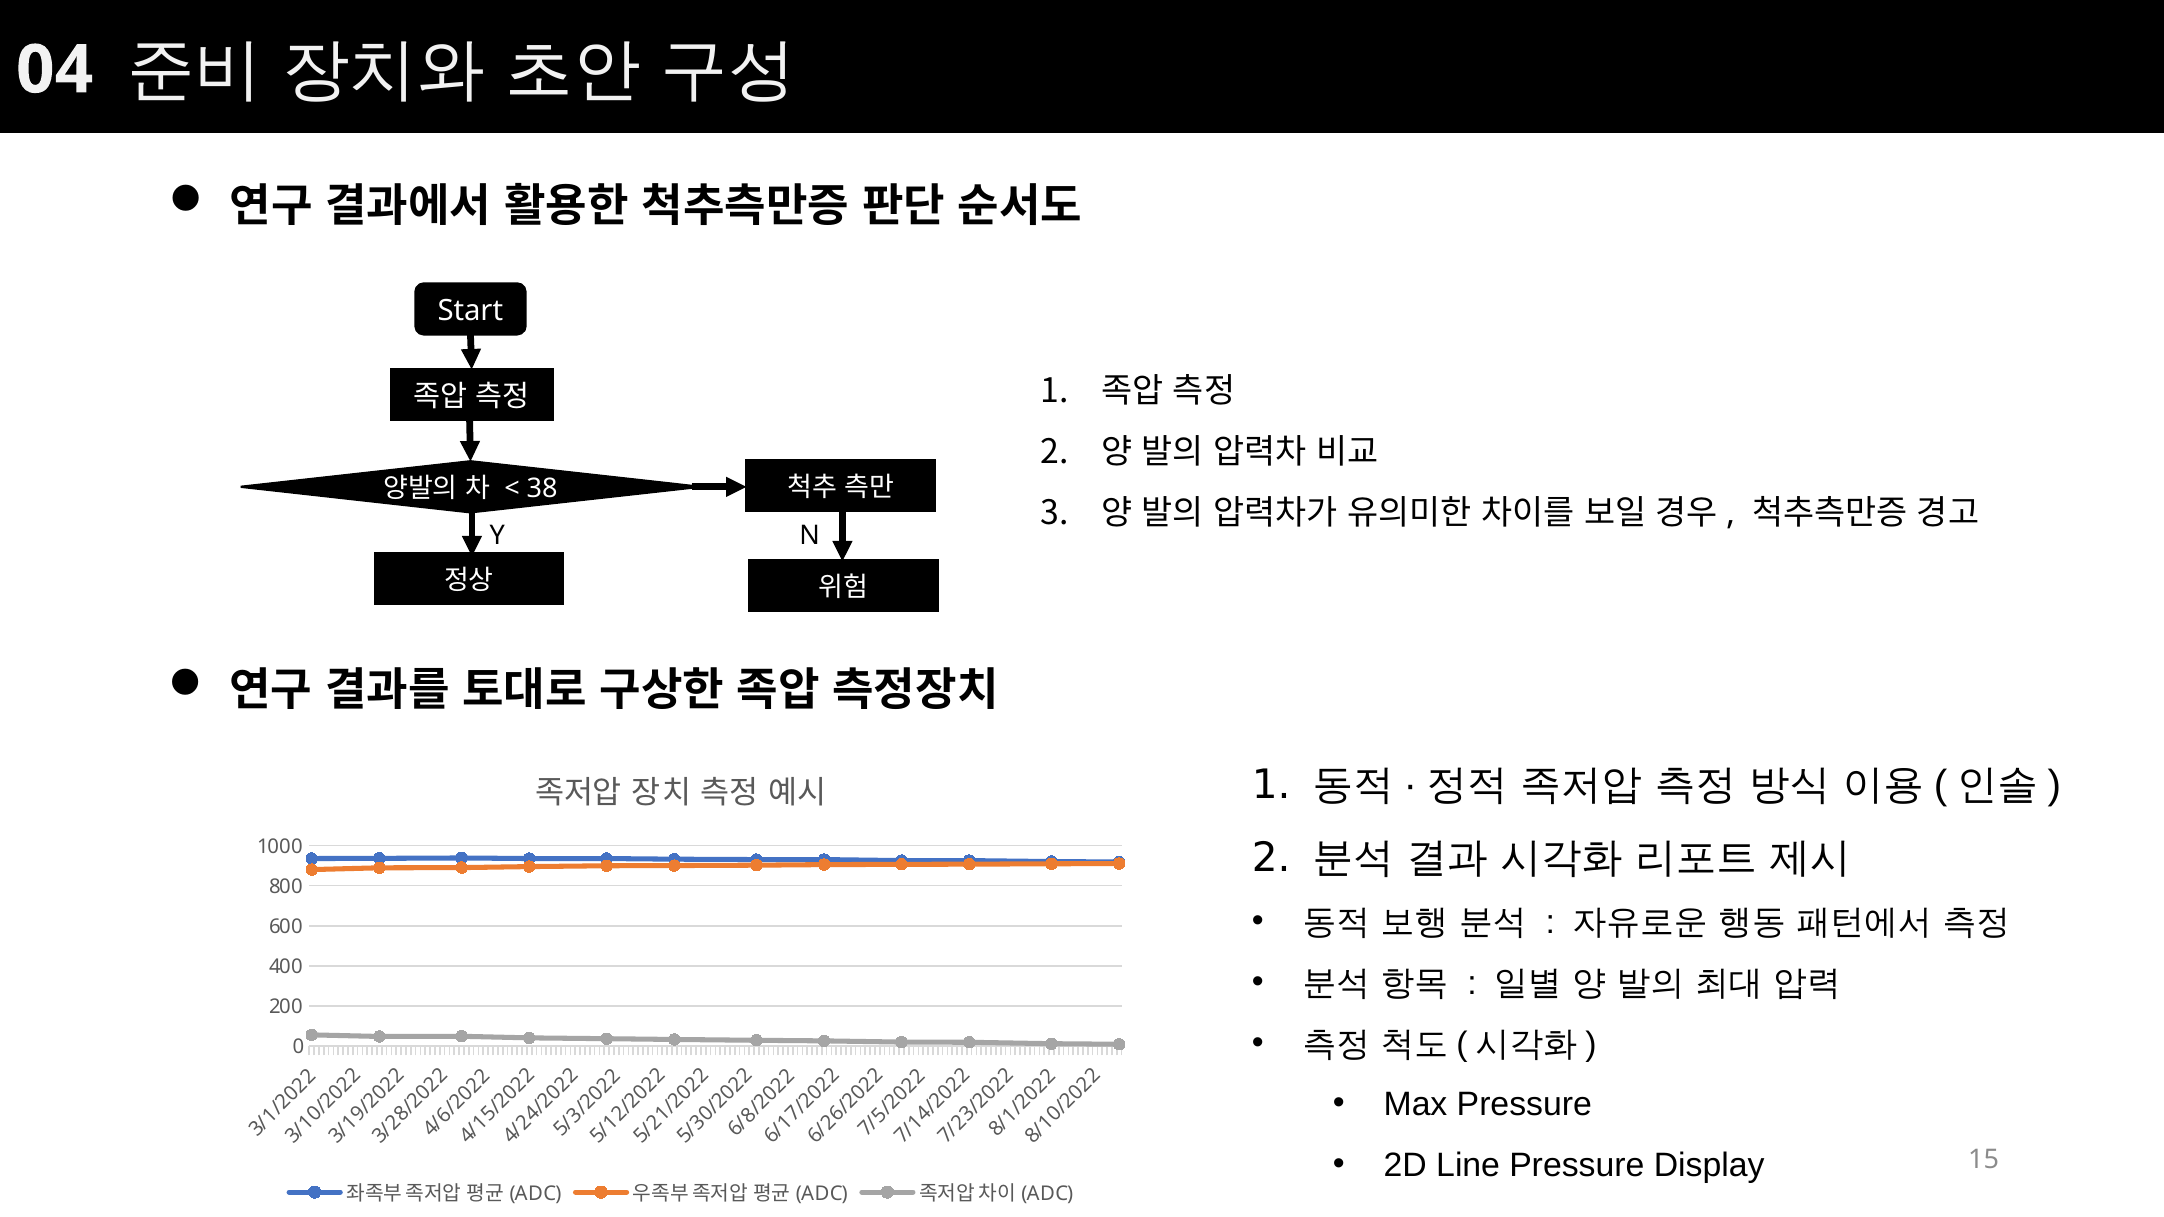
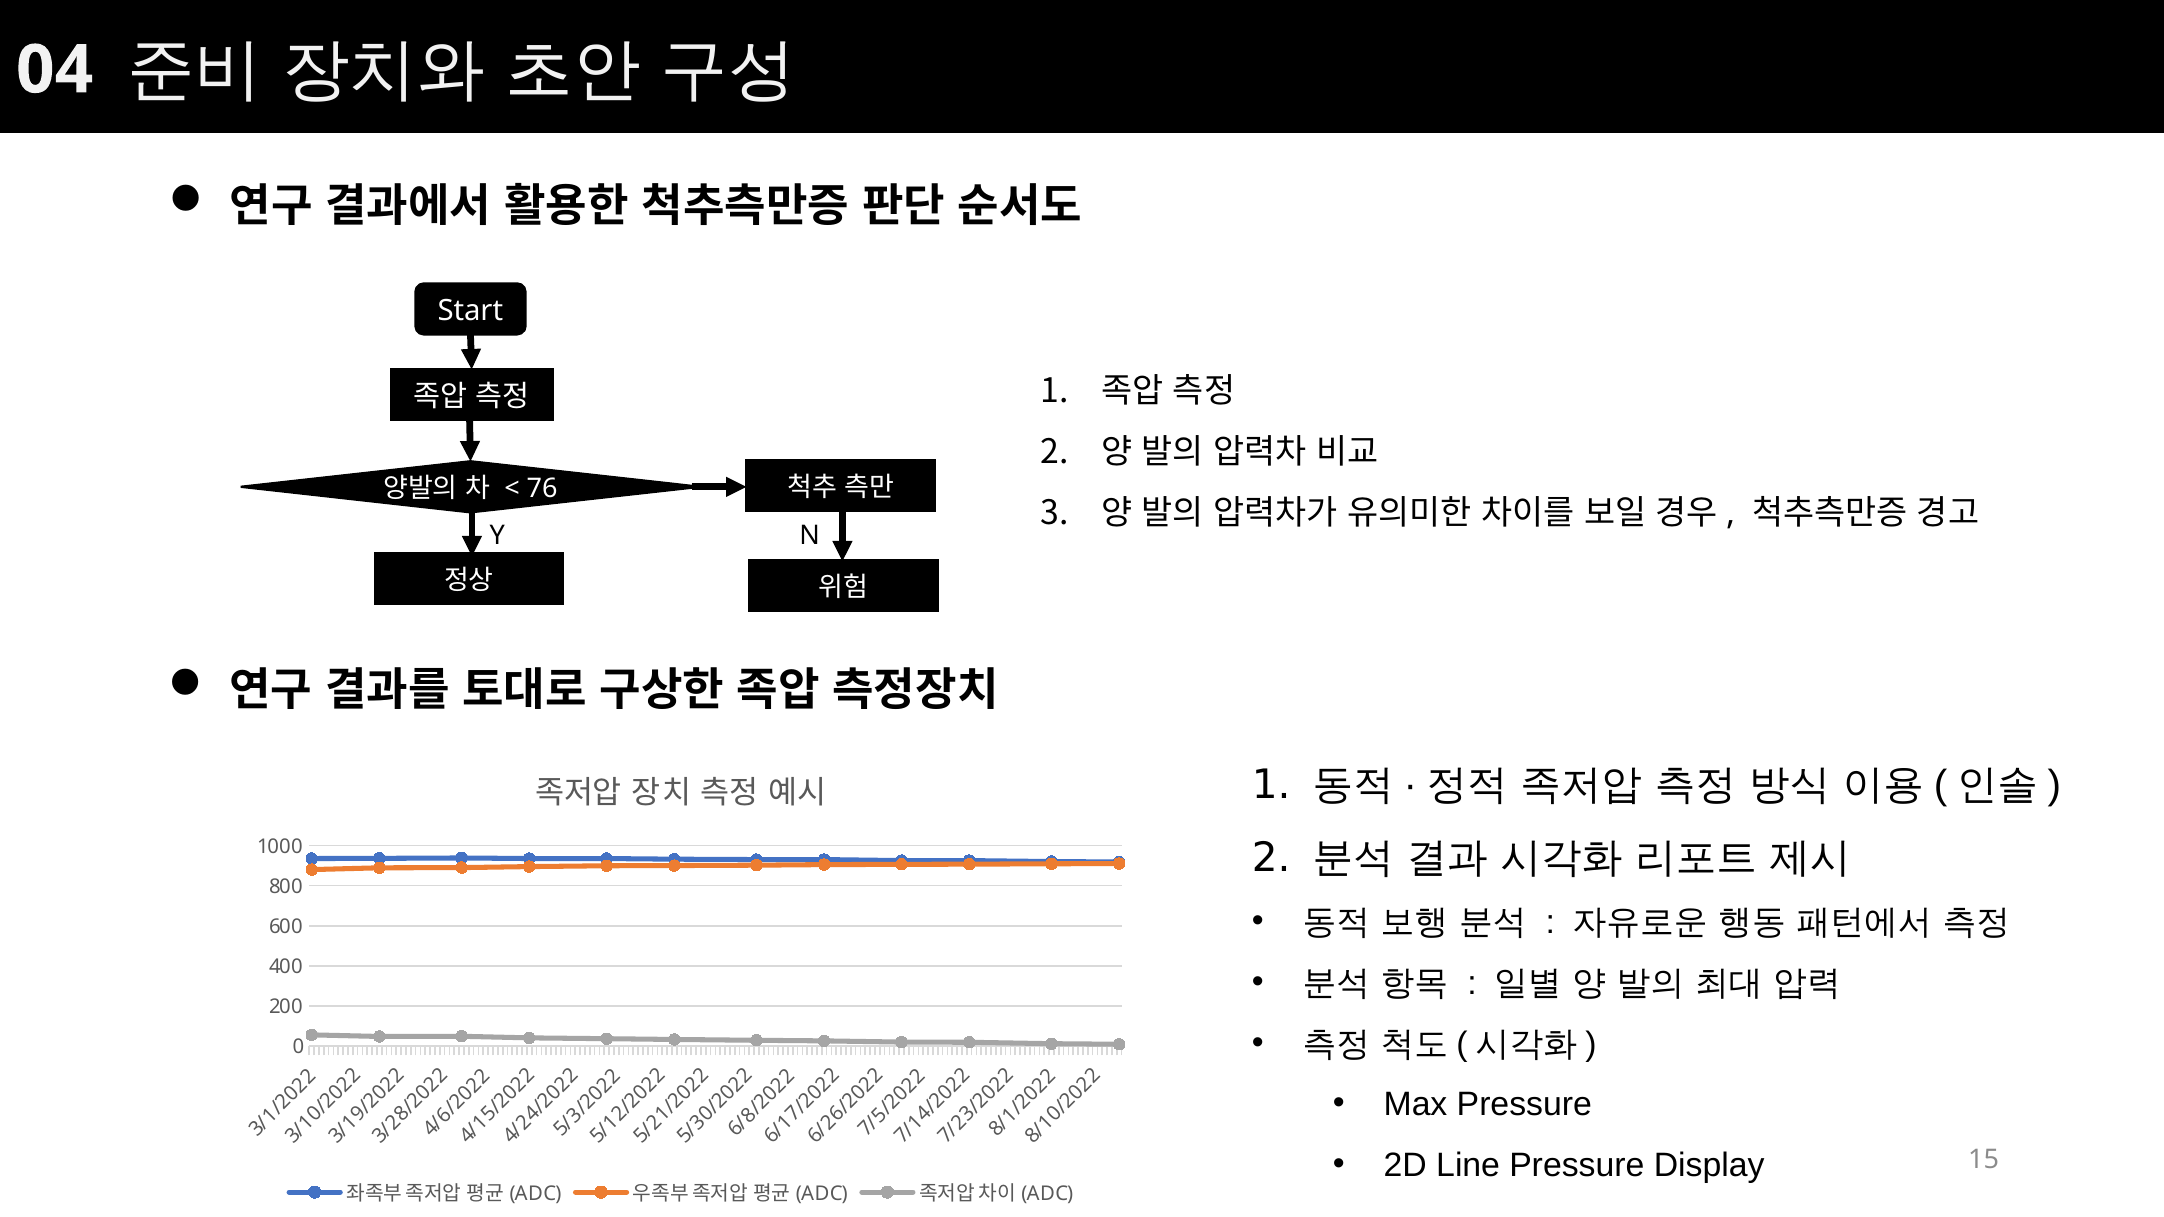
38: 38 -> 76
